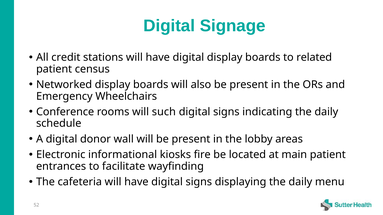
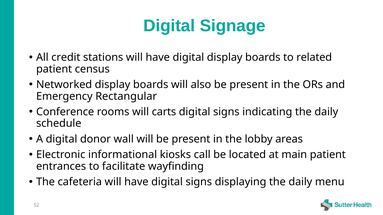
Wheelchairs: Wheelchairs -> Rectangular
such: such -> carts
fire: fire -> call
